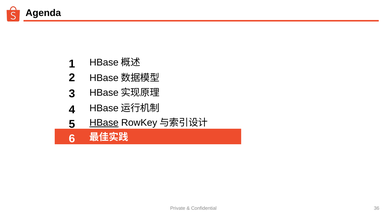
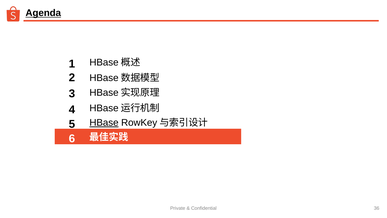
Agenda underline: none -> present
